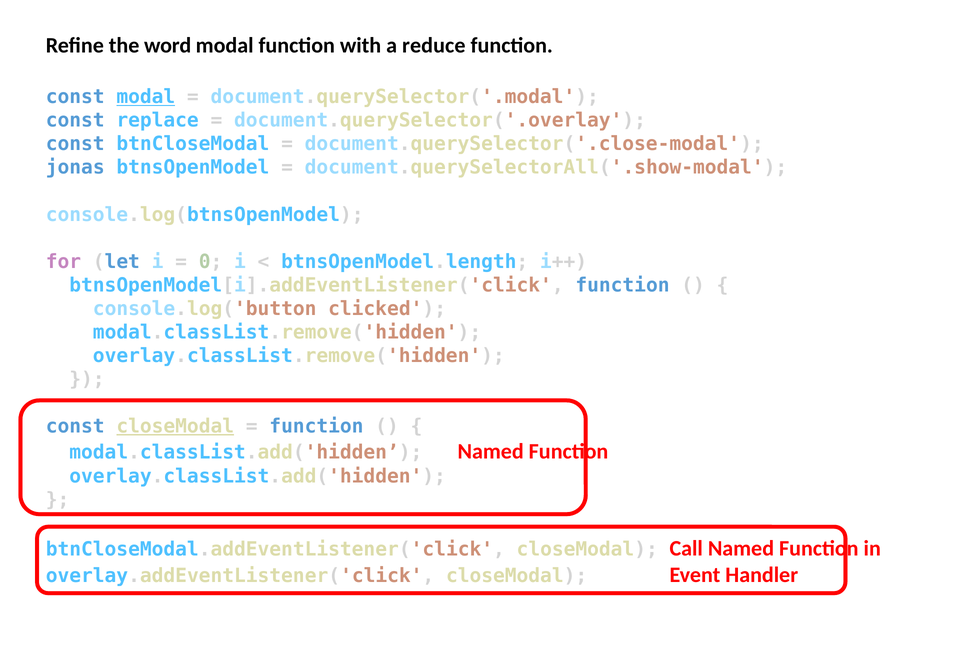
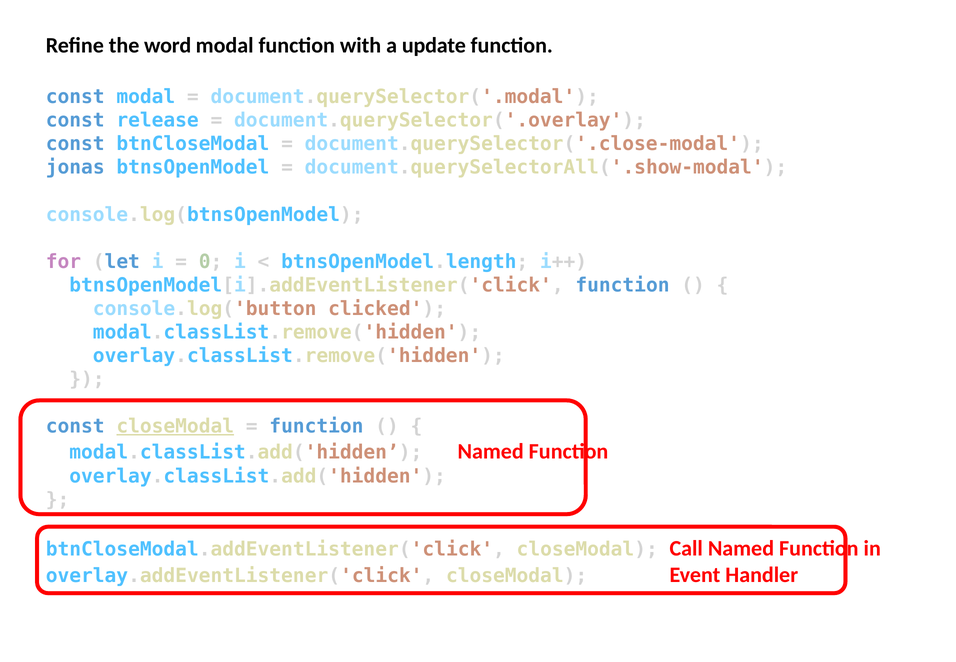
reduce: reduce -> update
modal at (146, 97) underline: present -> none
replace: replace -> release
